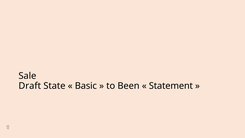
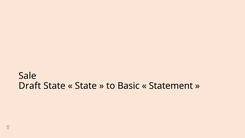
Basic at (86, 86): Basic -> State
Been: Been -> Basic
